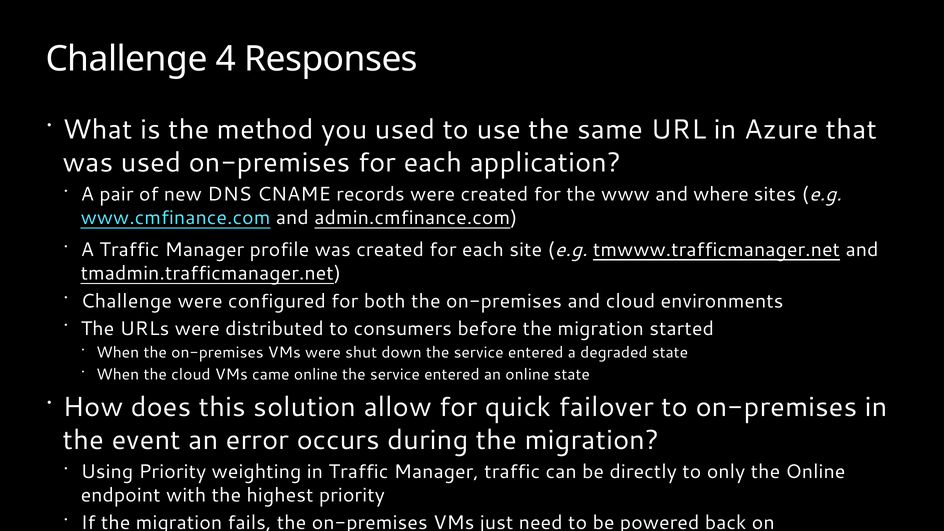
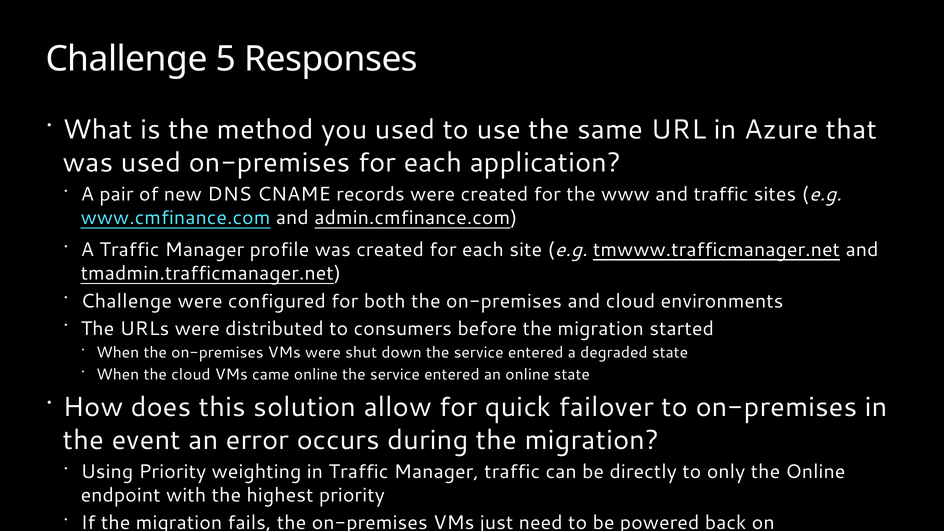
4: 4 -> 5
and where: where -> traffic
